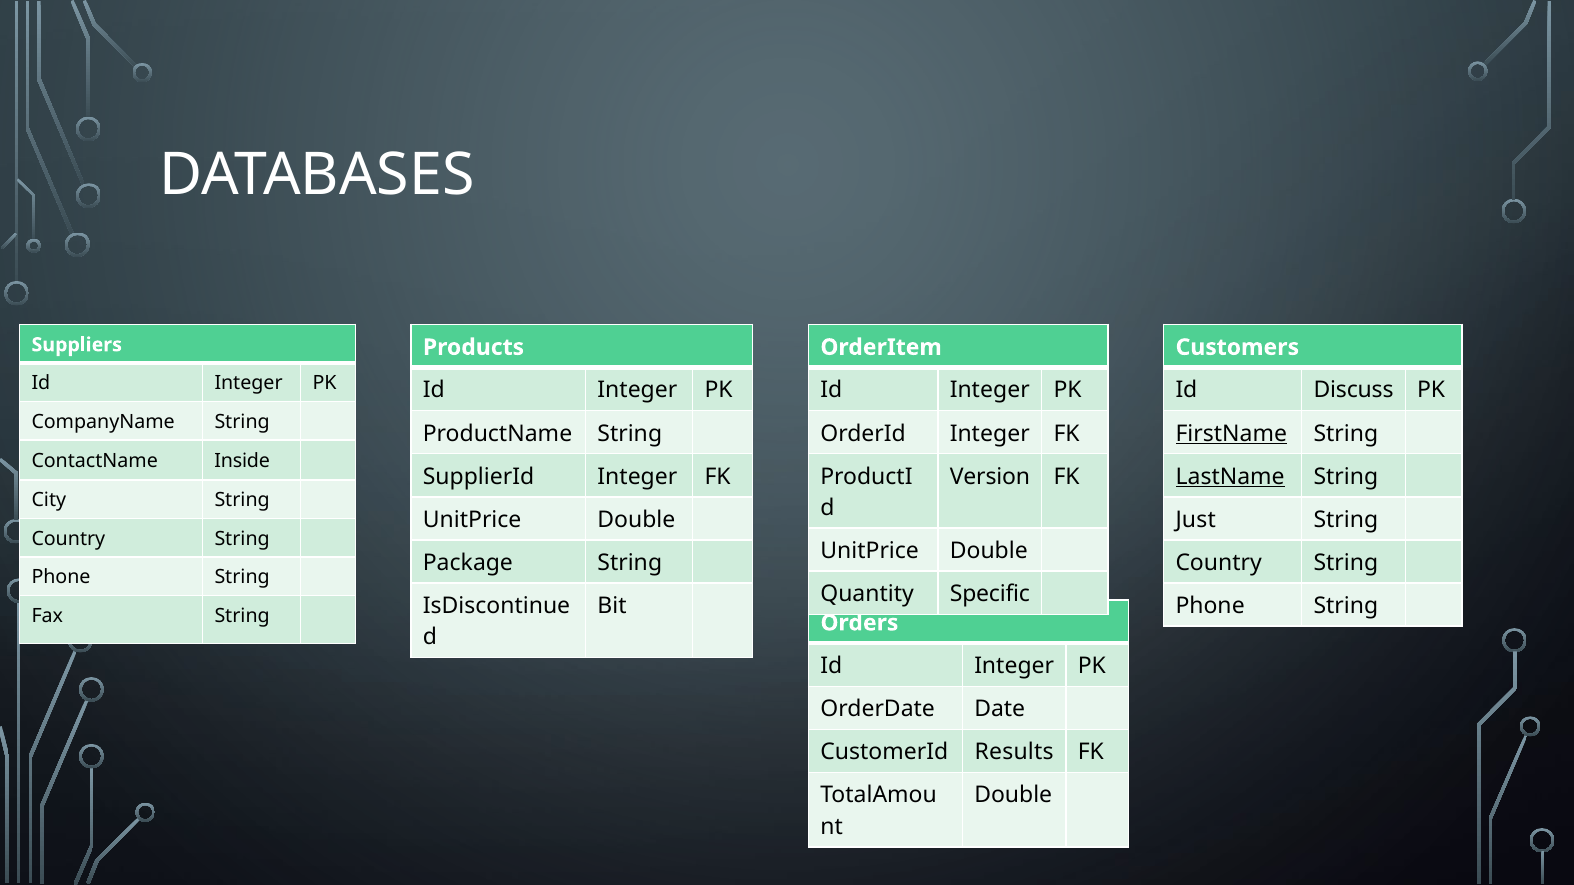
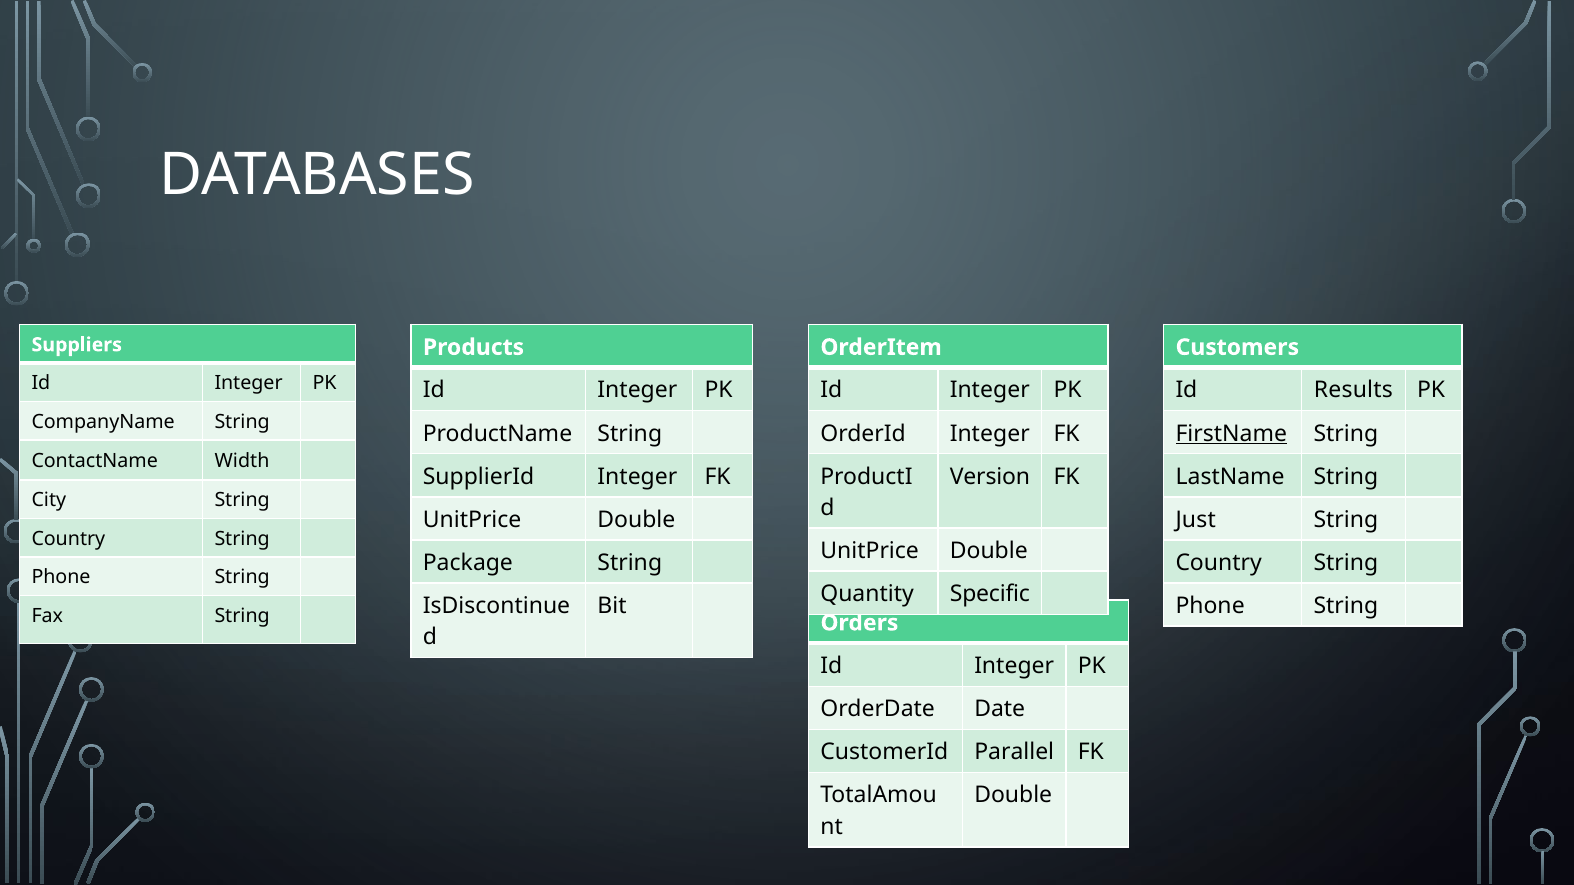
Discuss: Discuss -> Results
Inside: Inside -> Width
LastName underline: present -> none
Results: Results -> Parallel
